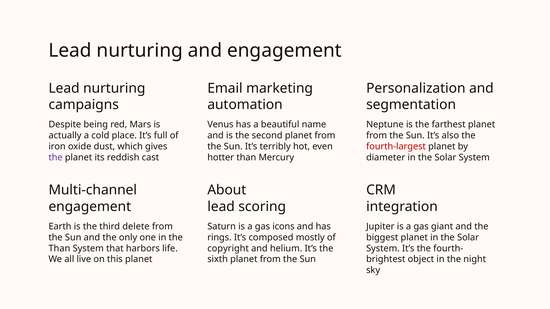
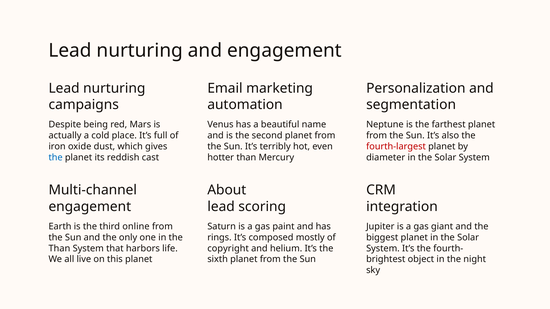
the at (56, 158) colour: purple -> blue
delete: delete -> online
icons: icons -> paint
